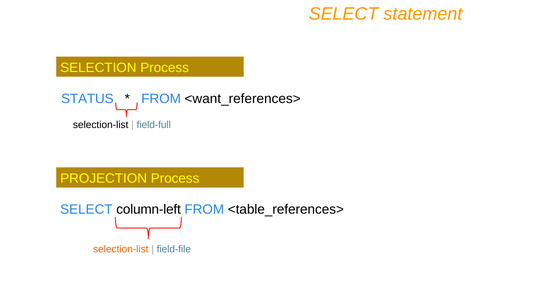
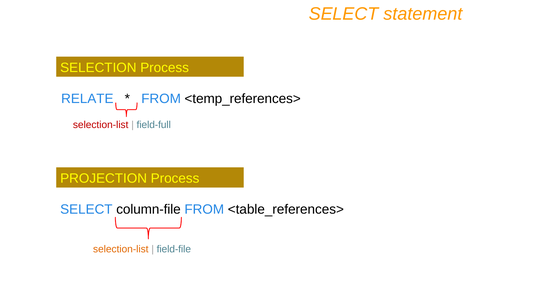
STATUS: STATUS -> RELATE
<want_references>: <want_references> -> <temp_references>
selection-list at (101, 125) colour: black -> red
column-left: column-left -> column-file
